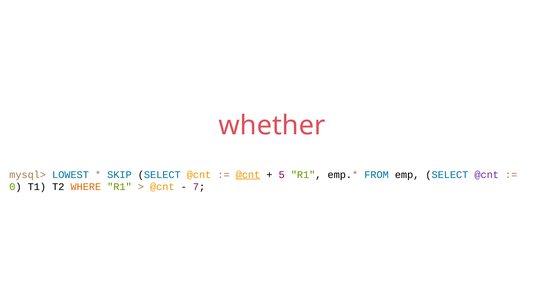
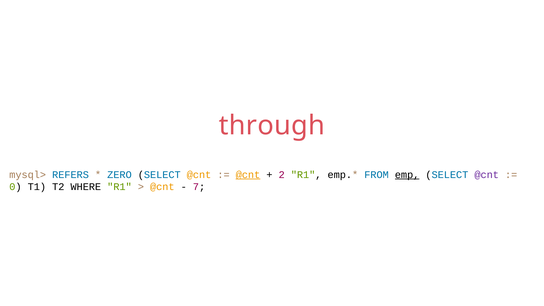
whether: whether -> through
LOWEST: LOWEST -> REFERS
SKIP: SKIP -> ZERO
5: 5 -> 2
emp underline: none -> present
WHERE colour: orange -> black
